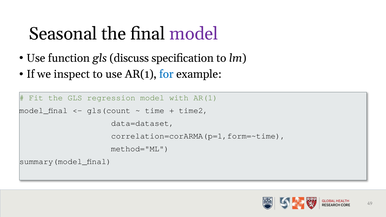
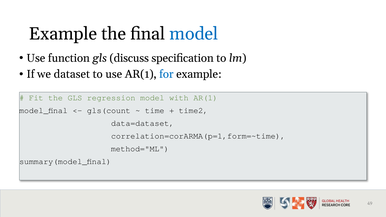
Seasonal at (63, 34): Seasonal -> Example
model at (194, 34) colour: purple -> blue
inspect: inspect -> dataset
